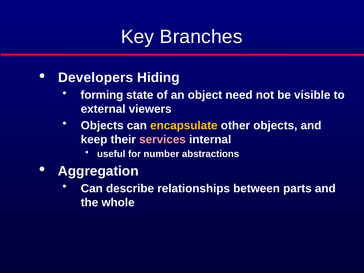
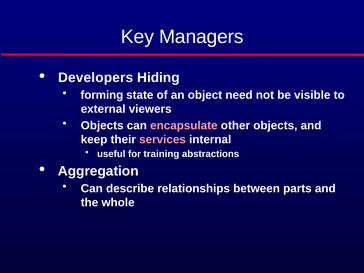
Branches: Branches -> Managers
encapsulate colour: yellow -> pink
number: number -> training
